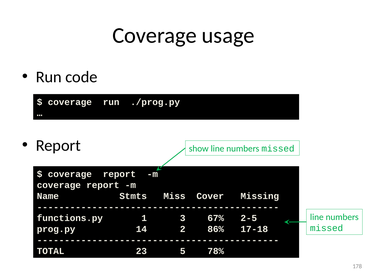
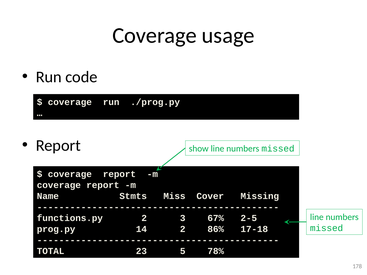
functions.py 1: 1 -> 2
